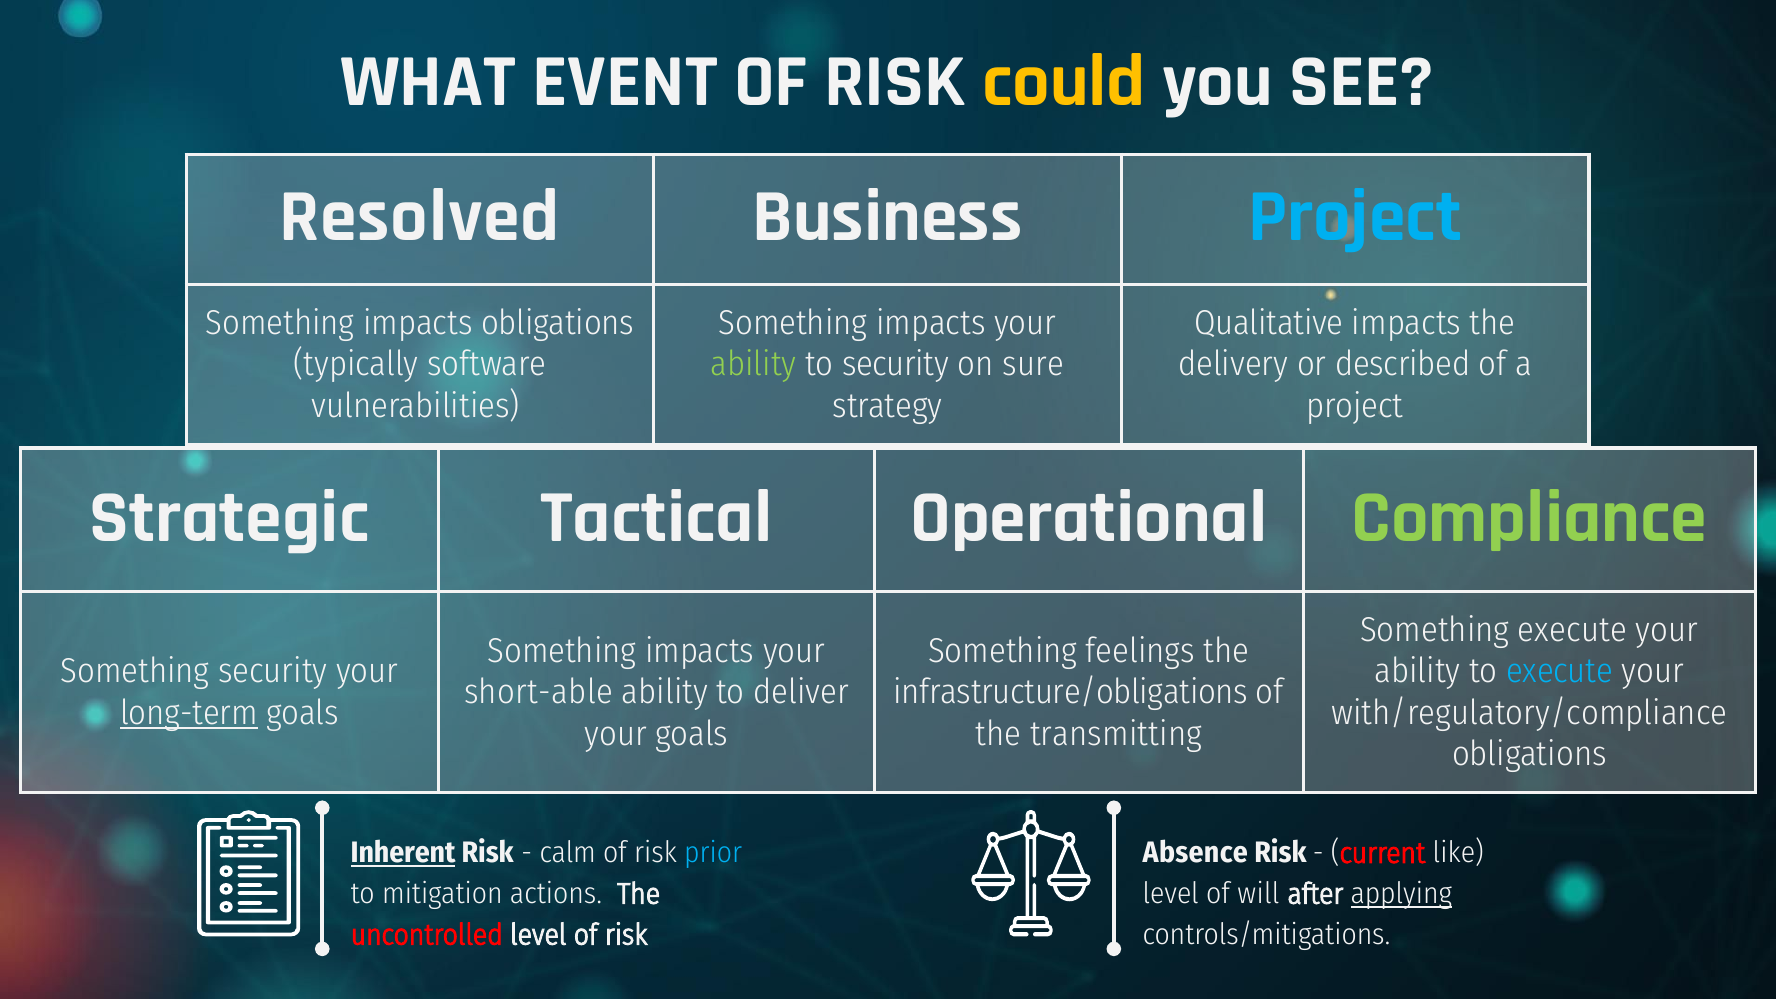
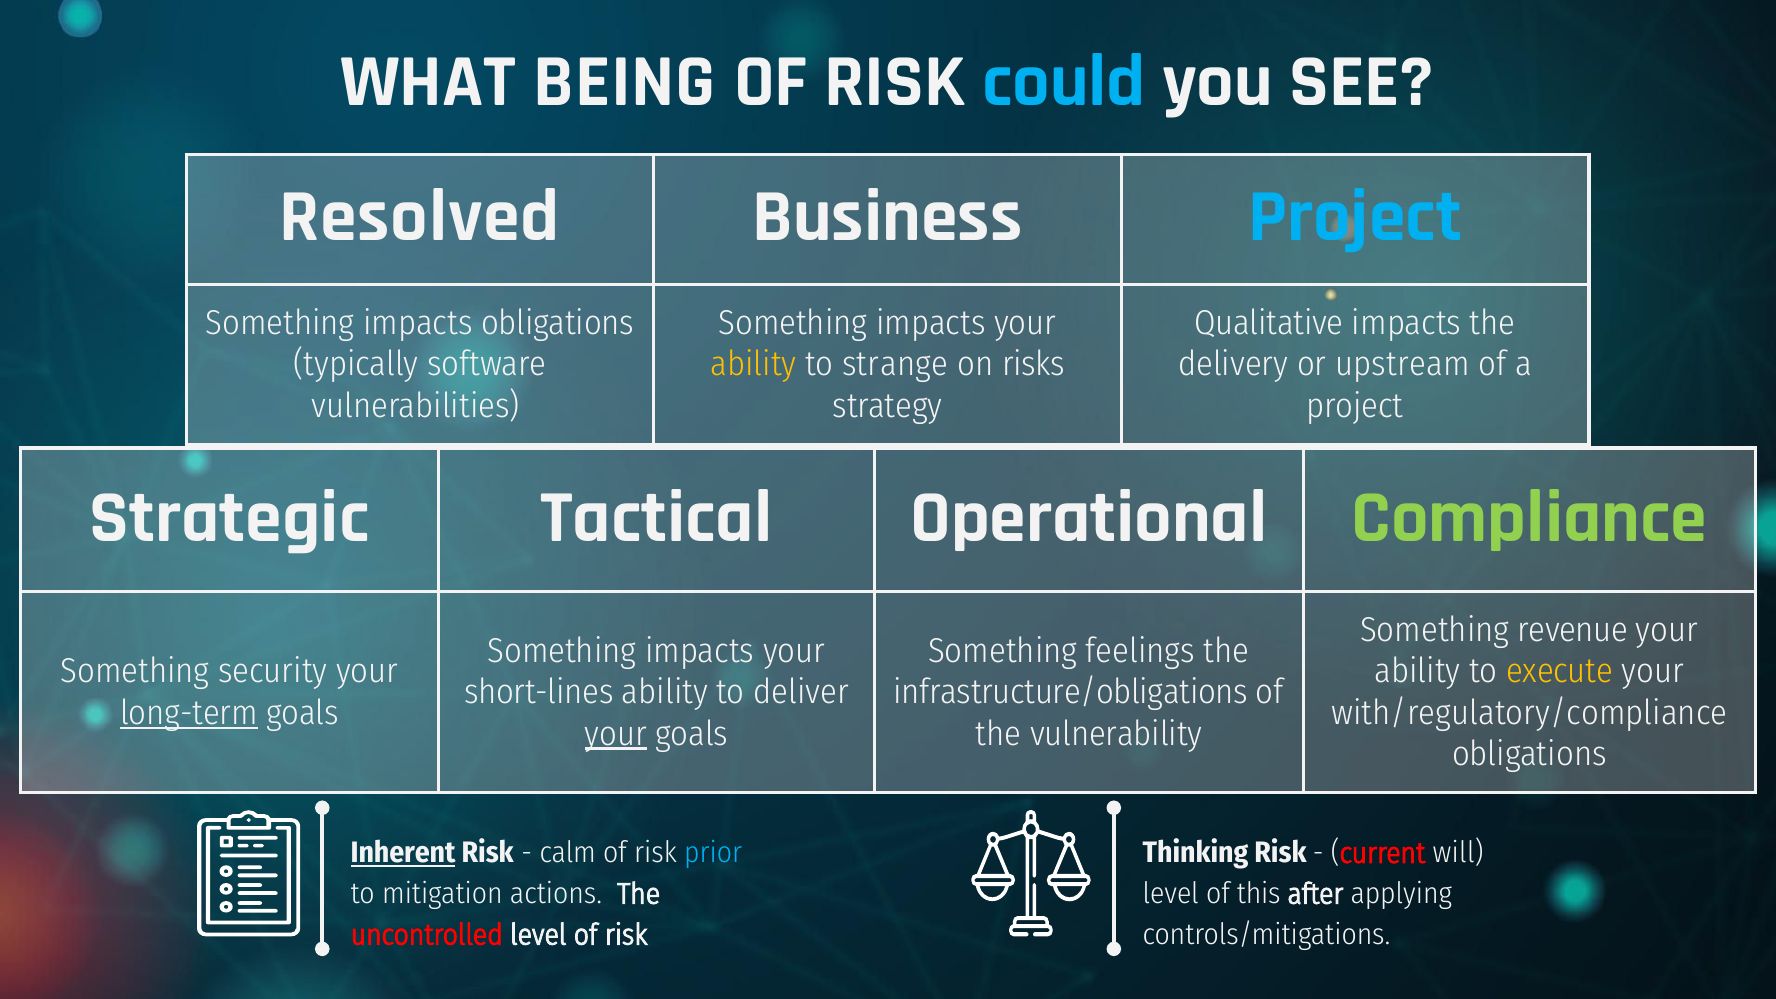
EVENT: EVENT -> BEING
could colour: yellow -> light blue
ability at (754, 364) colour: light green -> yellow
to security: security -> strange
sure: sure -> risks
described: described -> upstream
Something execute: execute -> revenue
execute at (1560, 671) colour: light blue -> yellow
short-able: short-able -> short-lines
your at (616, 734) underline: none -> present
transmitting: transmitting -> vulnerability
Absence: Absence -> Thinking
like: like -> will
will: will -> this
applying underline: present -> none
